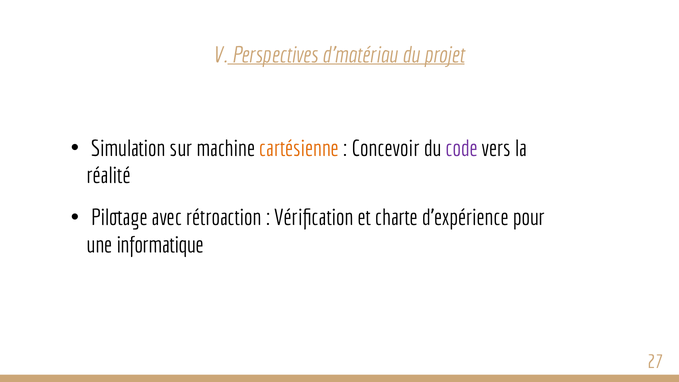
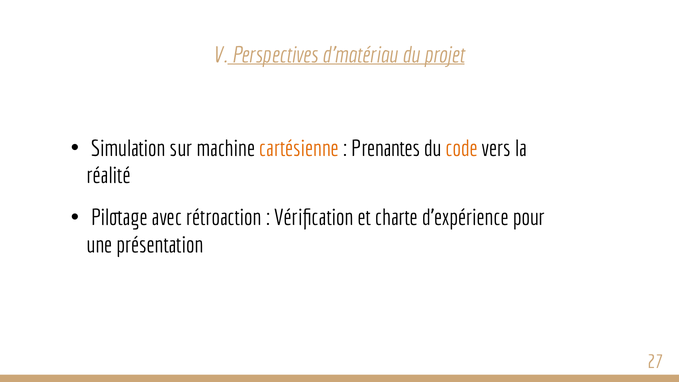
Concevoir: Concevoir -> Prenantes
code colour: purple -> orange
informatique: informatique -> présentation
